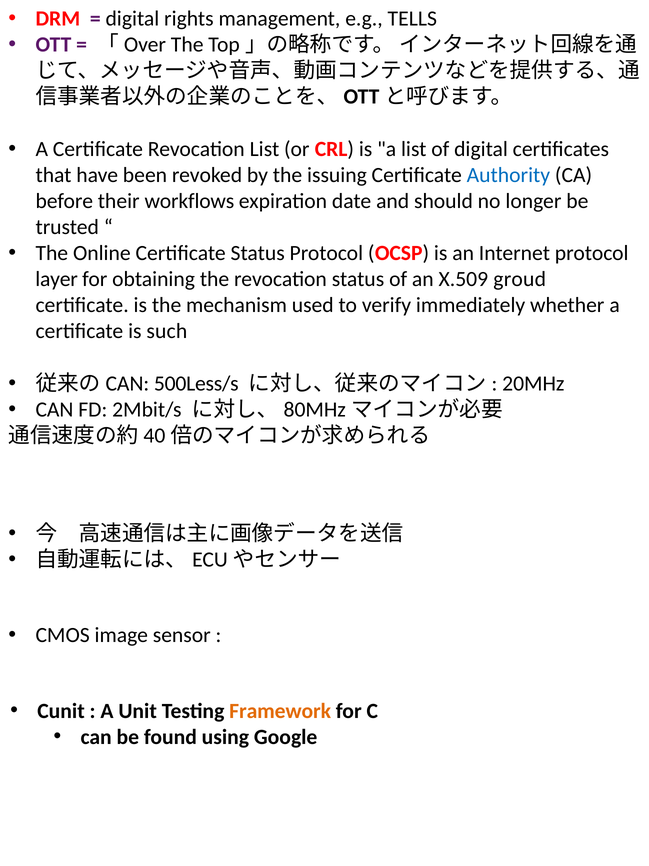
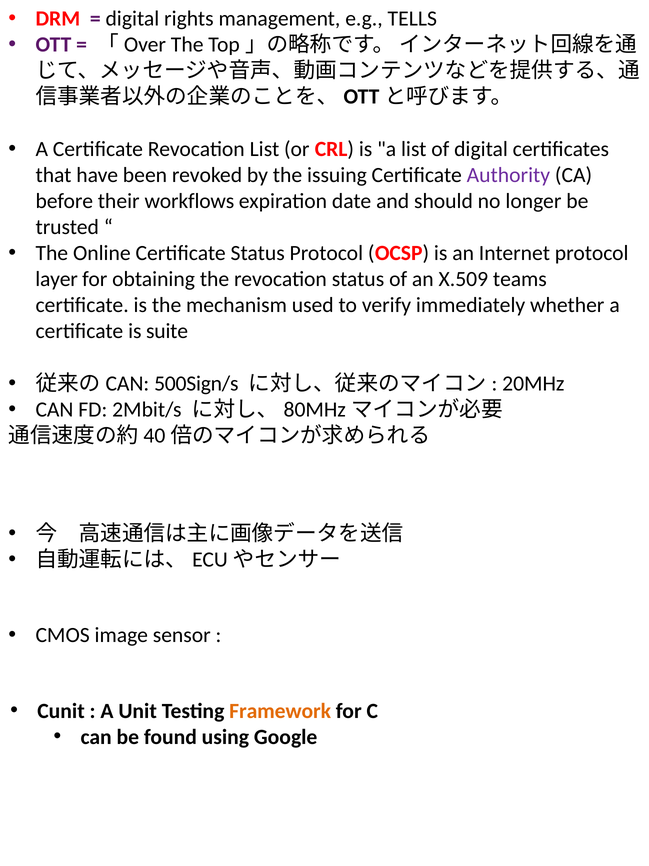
Authority colour: blue -> purple
groud: groud -> teams
such: such -> suite
500Less/s: 500Less/s -> 500Sign/s
